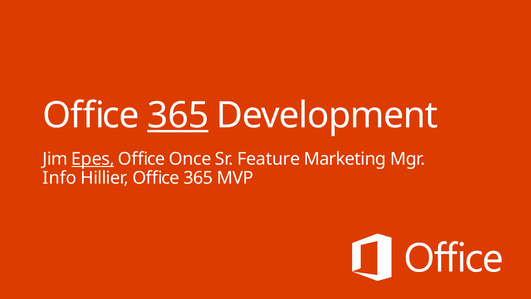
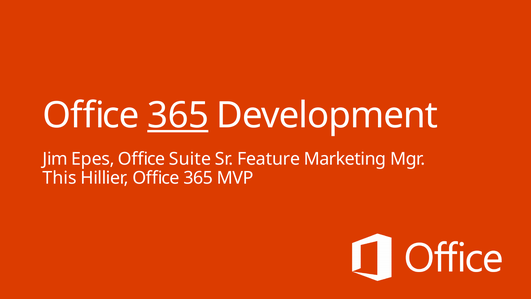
Epes underline: present -> none
Once: Once -> Suite
Info: Info -> This
